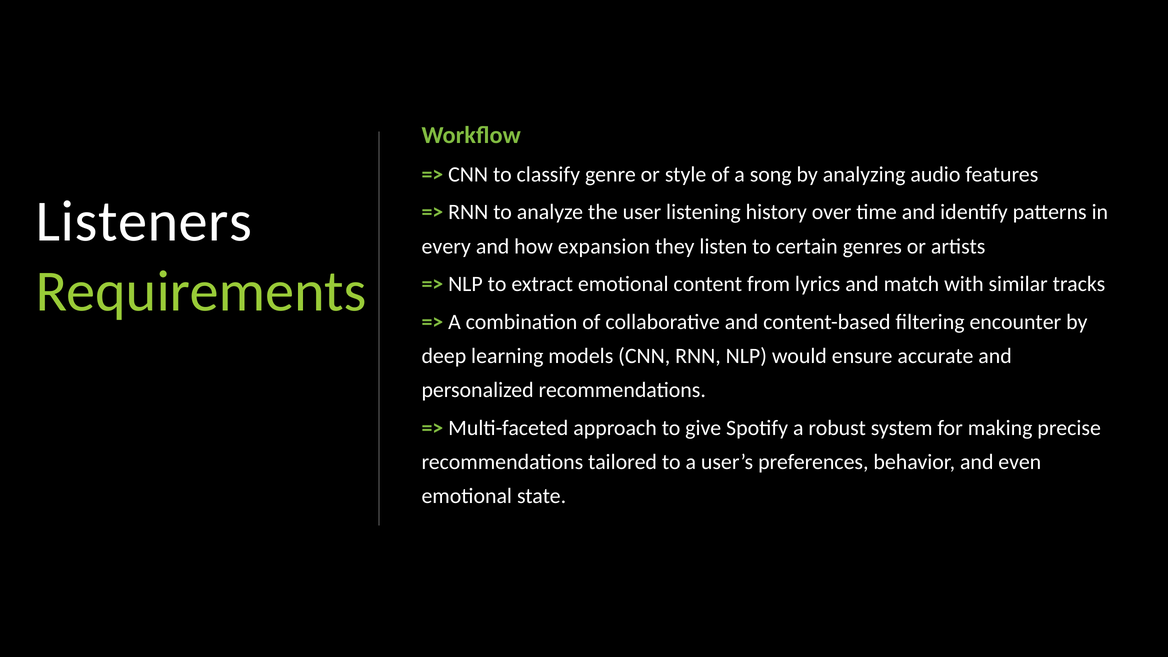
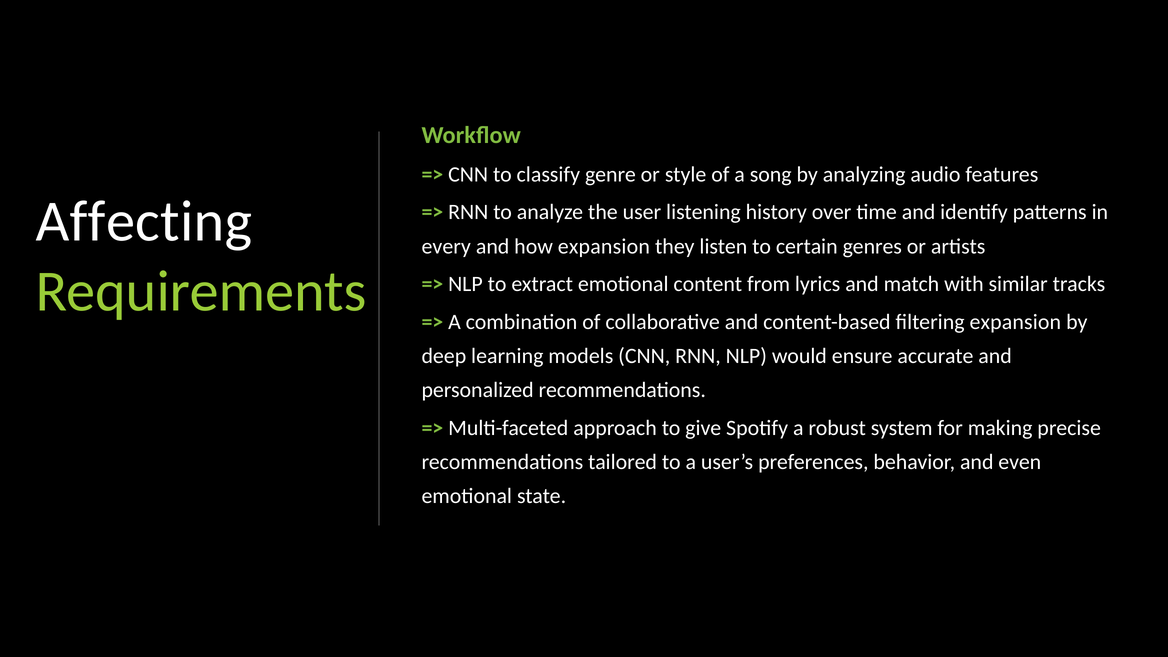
Listeners: Listeners -> Affecting
filtering encounter: encounter -> expansion
